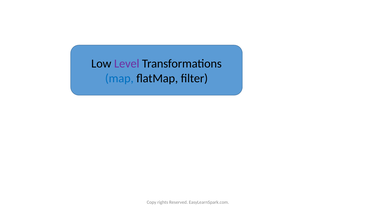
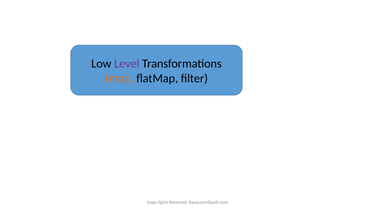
map colour: blue -> orange
